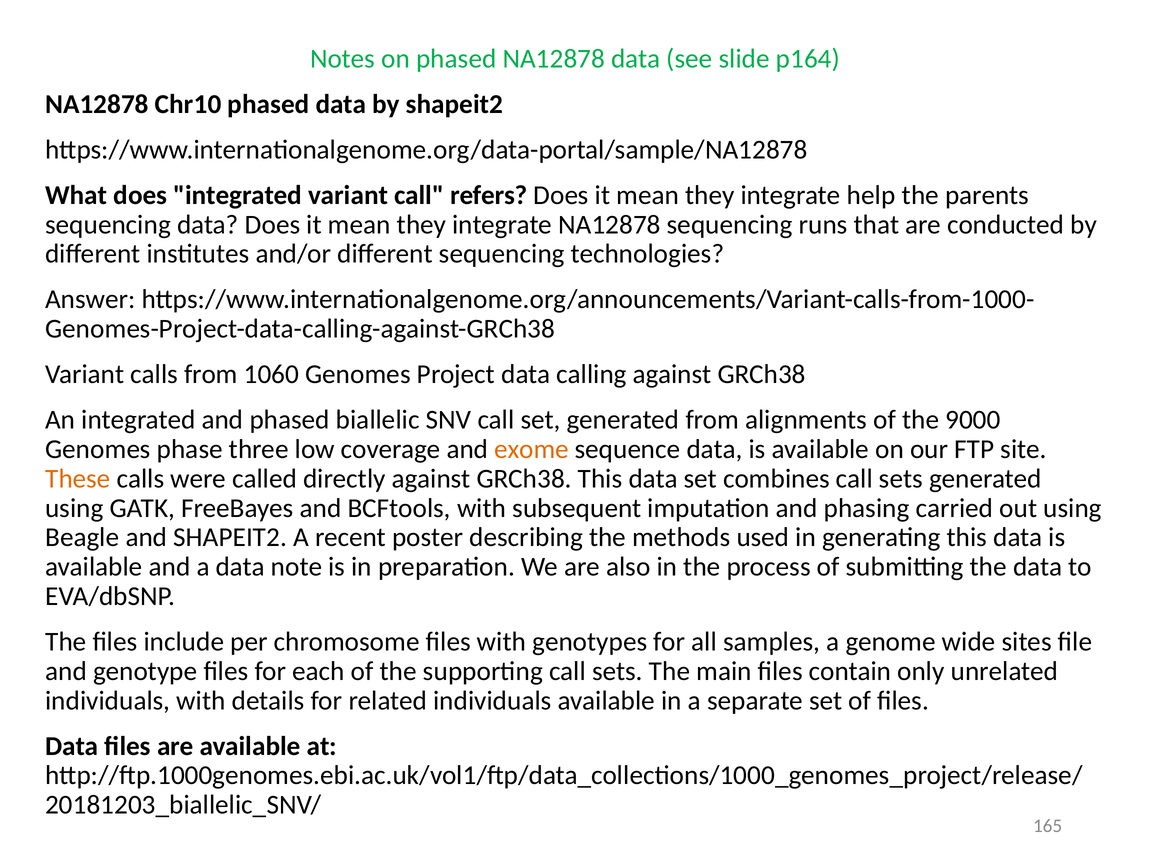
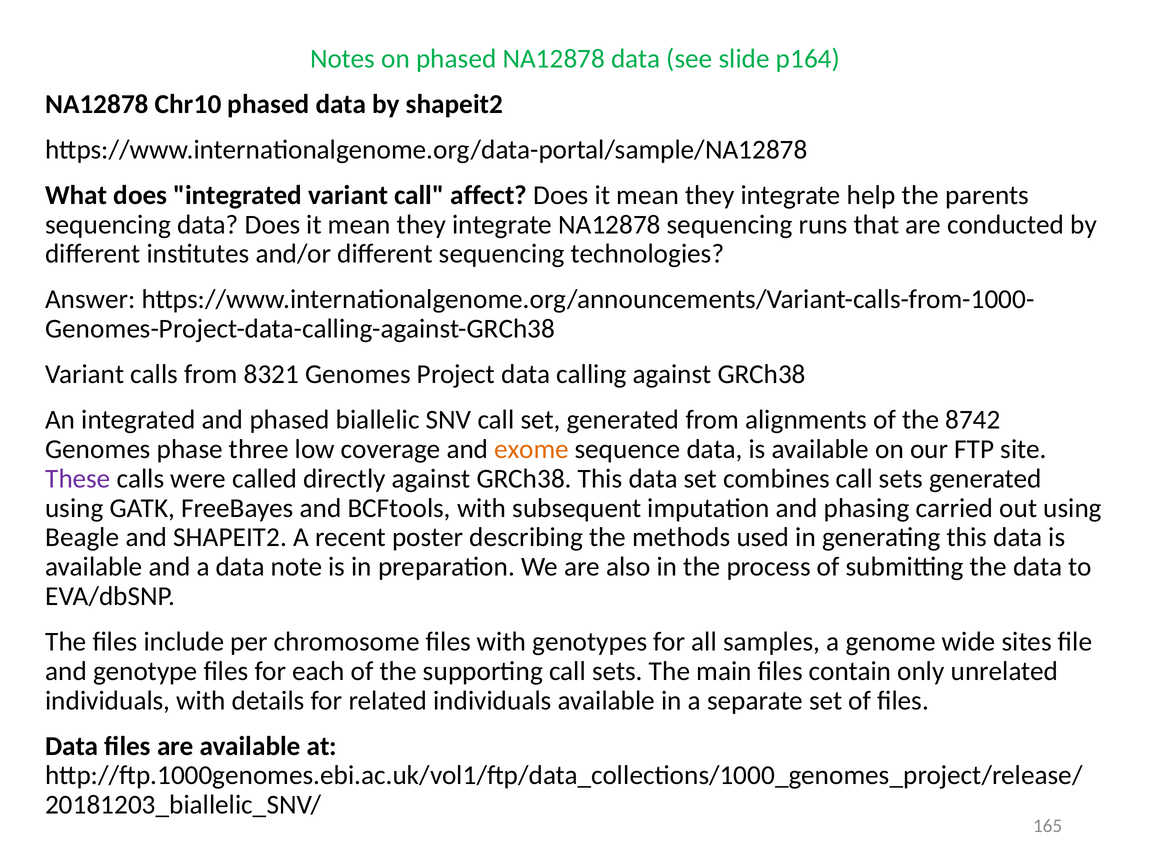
refers: refers -> affect
1060: 1060 -> 8321
9000: 9000 -> 8742
These colour: orange -> purple
